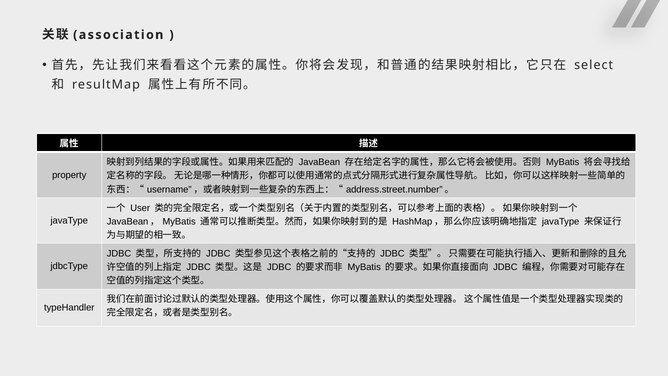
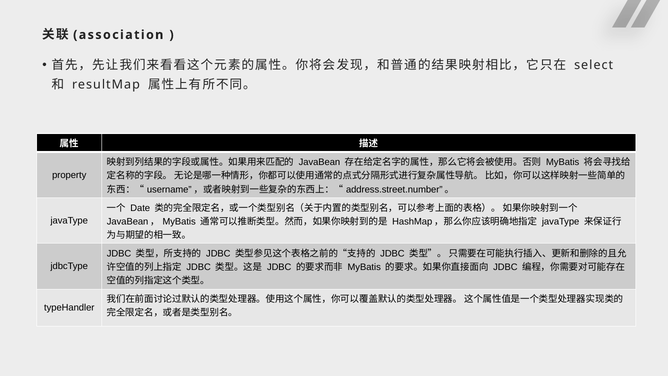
User: User -> Date
